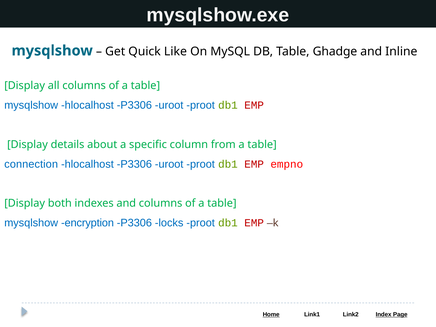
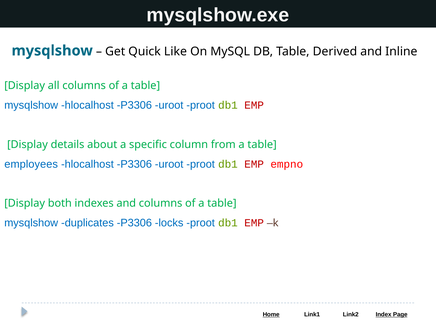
Ghadge: Ghadge -> Derived
connection: connection -> employees
encryption: encryption -> duplicates
